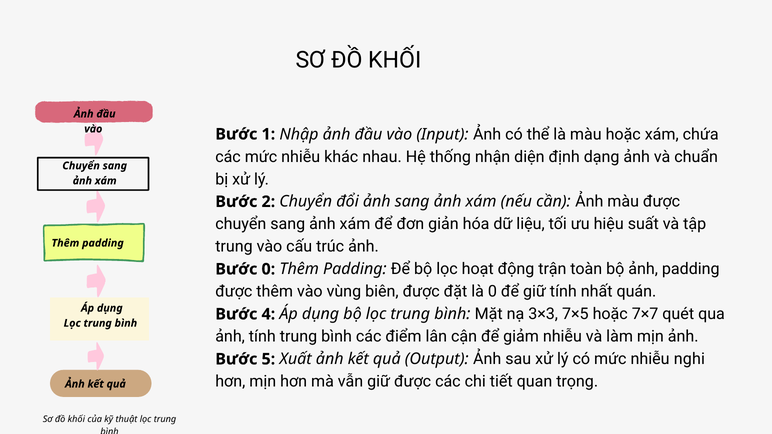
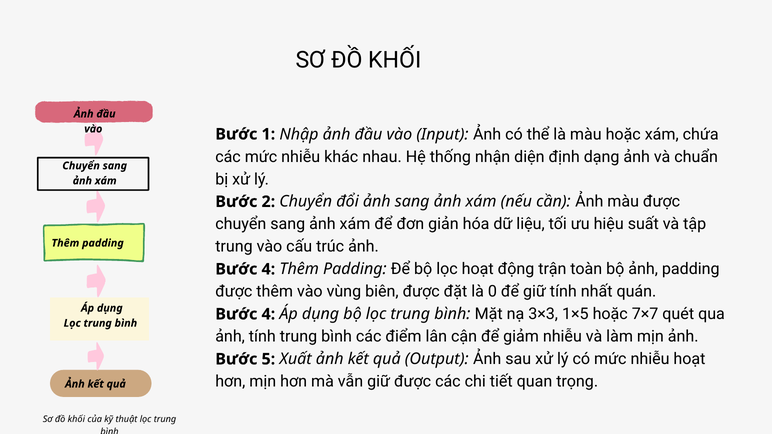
0 at (268, 269): 0 -> 4
7×5: 7×5 -> 1×5
nhiễu nghi: nghi -> hoạt
